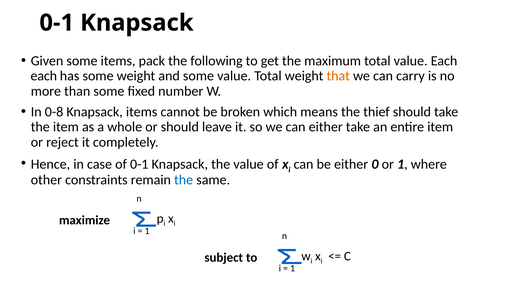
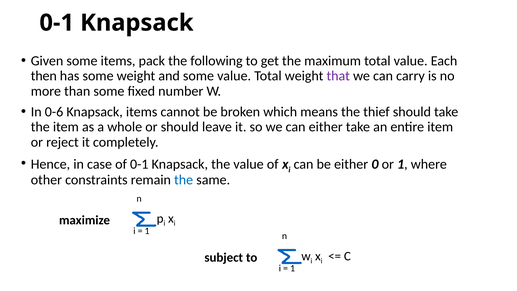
each at (44, 76): each -> then
that colour: orange -> purple
0-8: 0-8 -> 0-6
